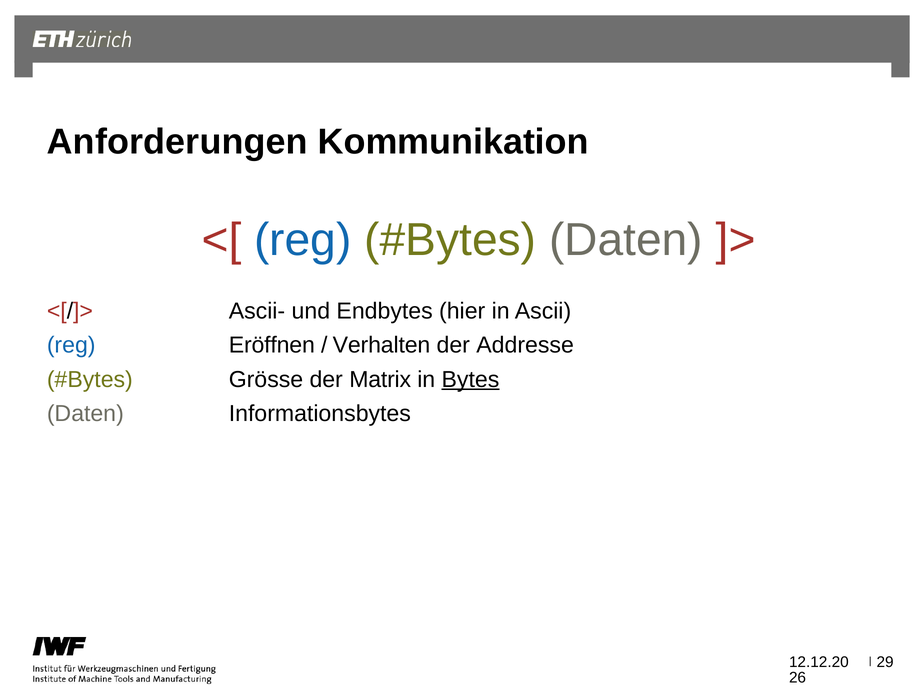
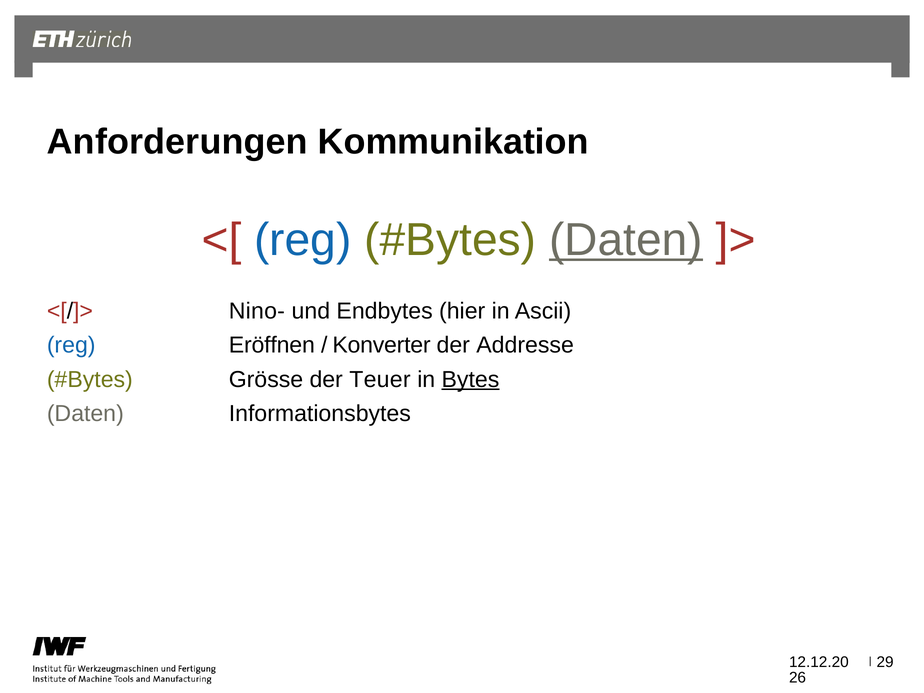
Daten at (626, 240) underline: none -> present
Ascii-: Ascii- -> Nino-
Verhalten: Verhalten -> Konverter
Matrix: Matrix -> Teuer
